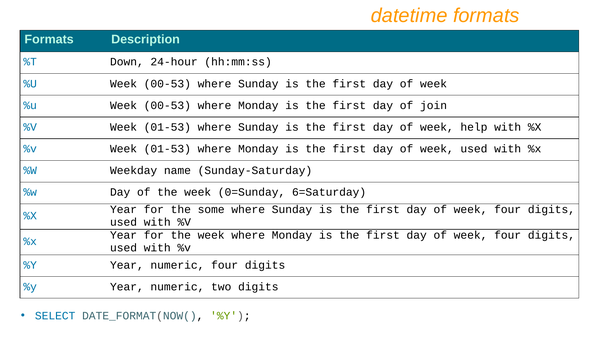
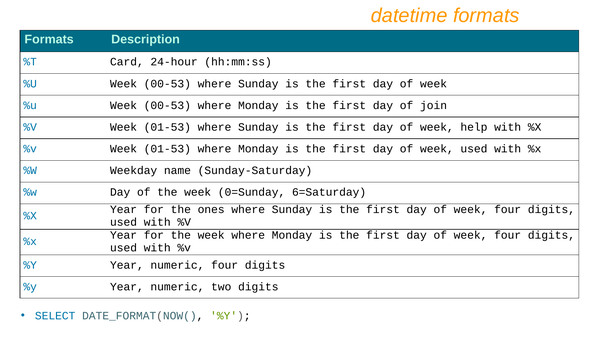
Down: Down -> Card
some: some -> ones
